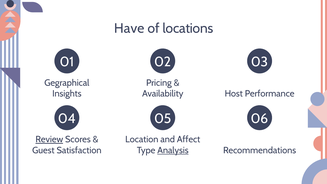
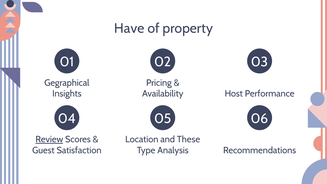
locations: locations -> property
Affect: Affect -> These
Analysis underline: present -> none
